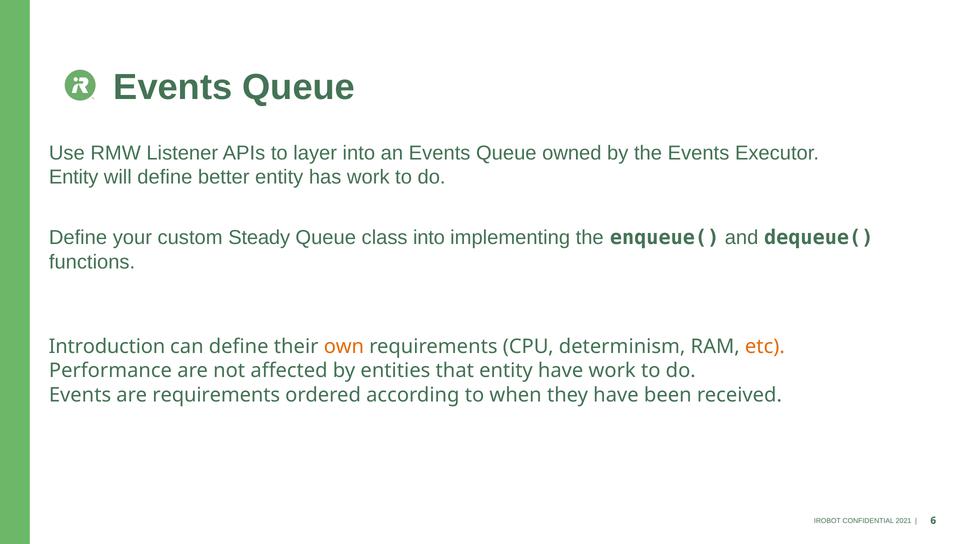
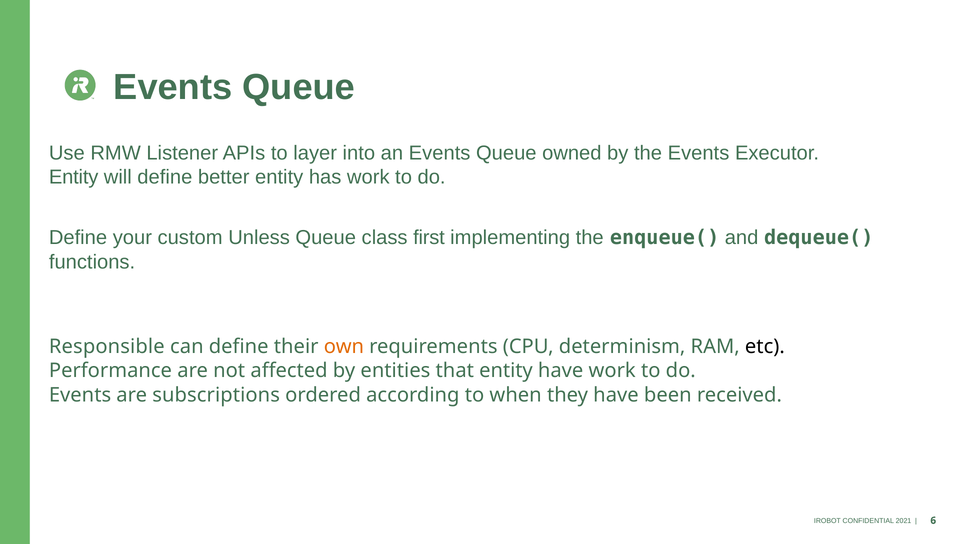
Steady: Steady -> Unless
class into: into -> first
Introduction: Introduction -> Responsible
etc colour: orange -> black
are requirements: requirements -> subscriptions
